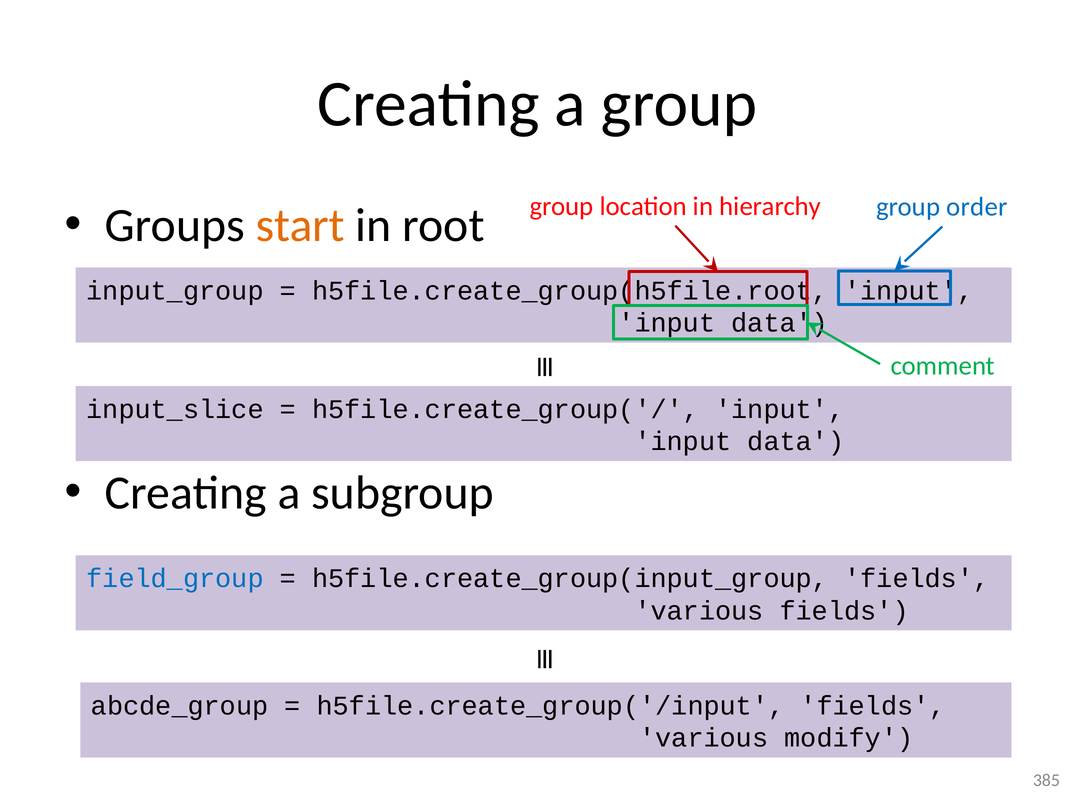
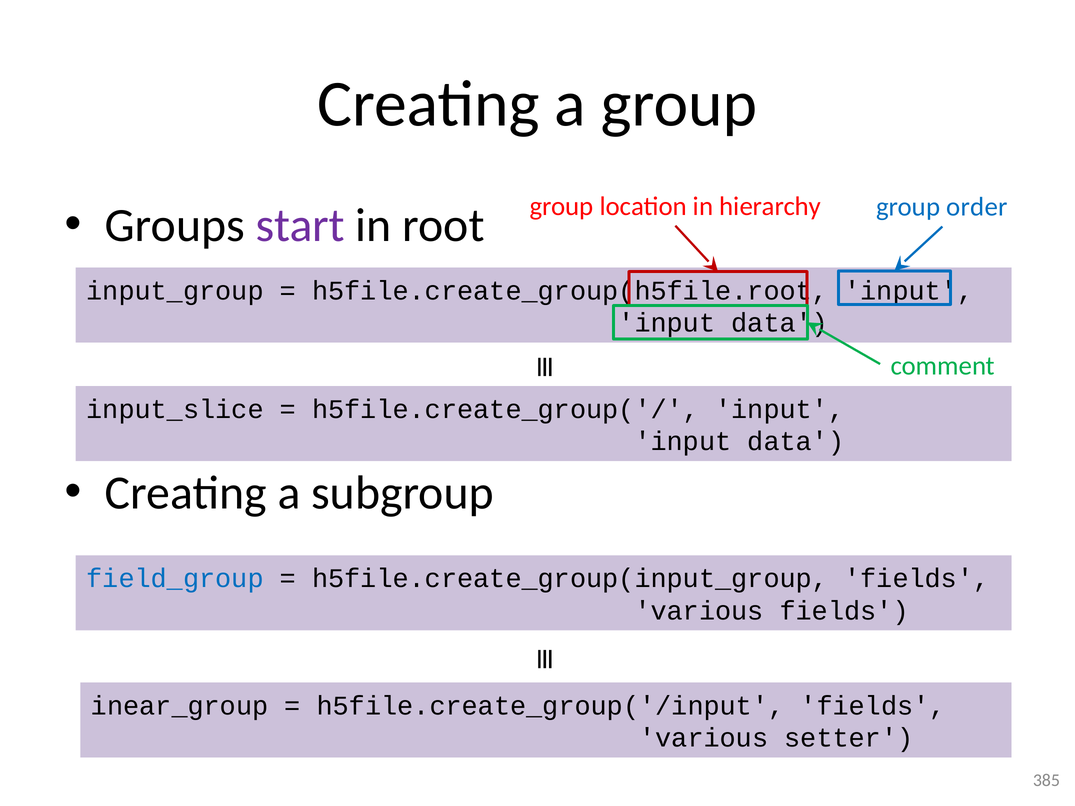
start colour: orange -> purple
abcde_group: abcde_group -> inear_group
modify: modify -> setter
